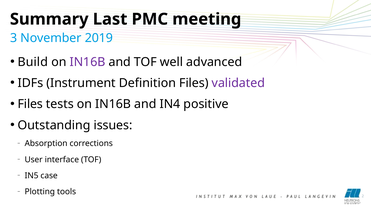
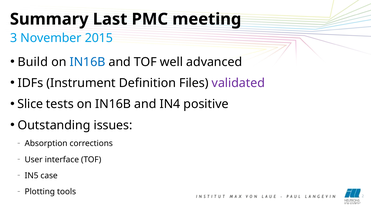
2019: 2019 -> 2015
IN16B at (88, 62) colour: purple -> blue
Files at (30, 104): Files -> Slice
